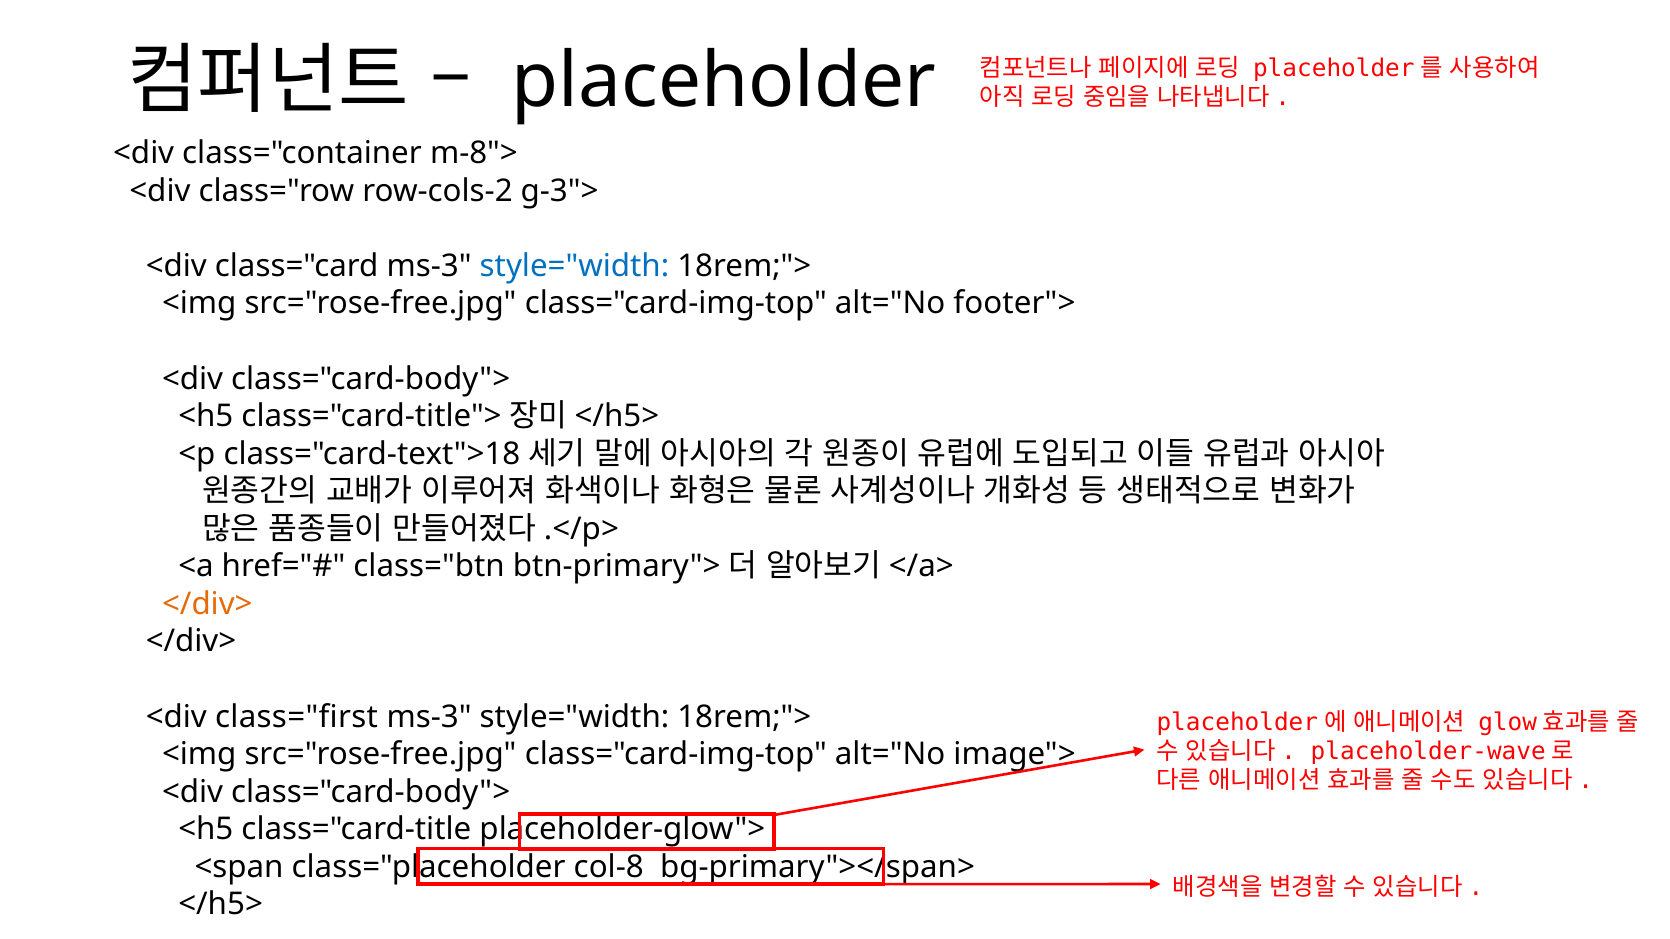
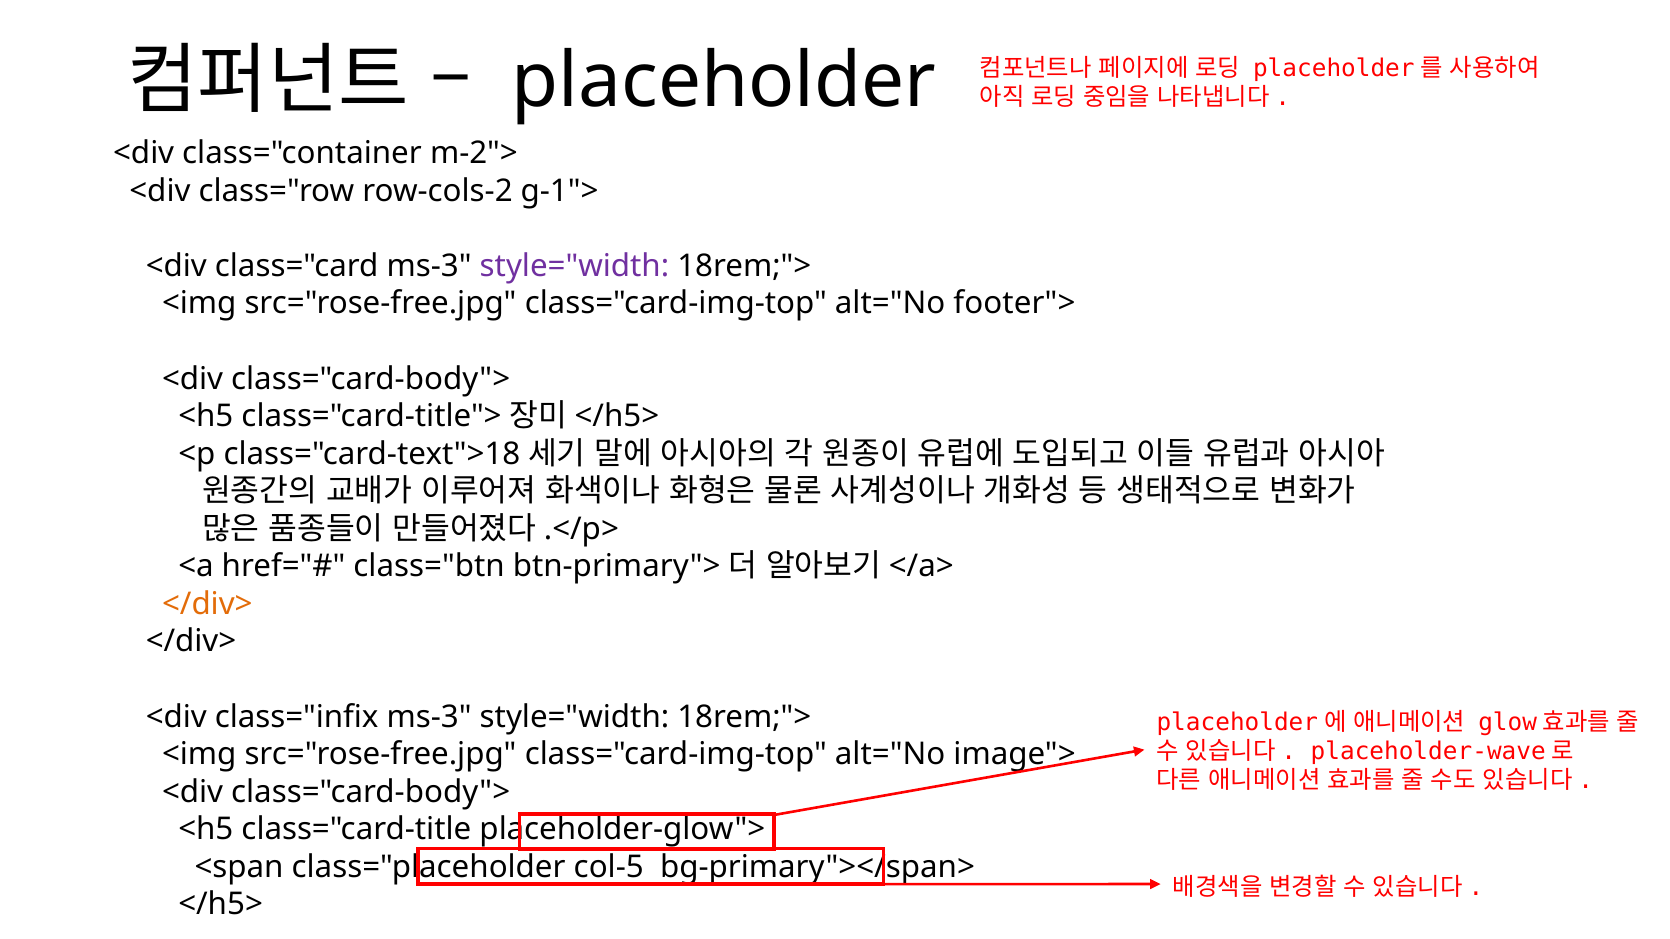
m-8">: m-8"> -> m-2">
g-3">: g-3"> -> g-1">
style="width at (574, 266) colour: blue -> purple
class="first: class="first -> class="infix
col-8: col-8 -> col-5
